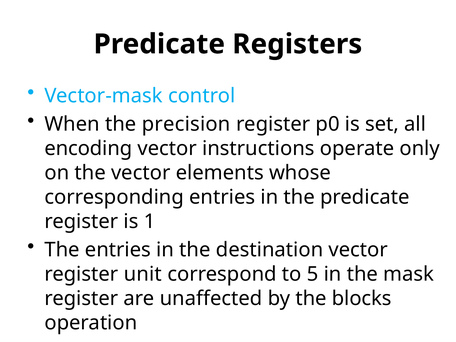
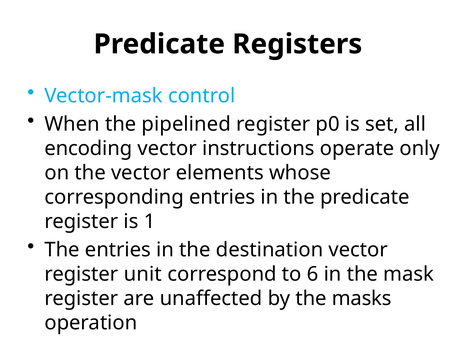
precision: precision -> pipelined
5: 5 -> 6
blocks: blocks -> masks
